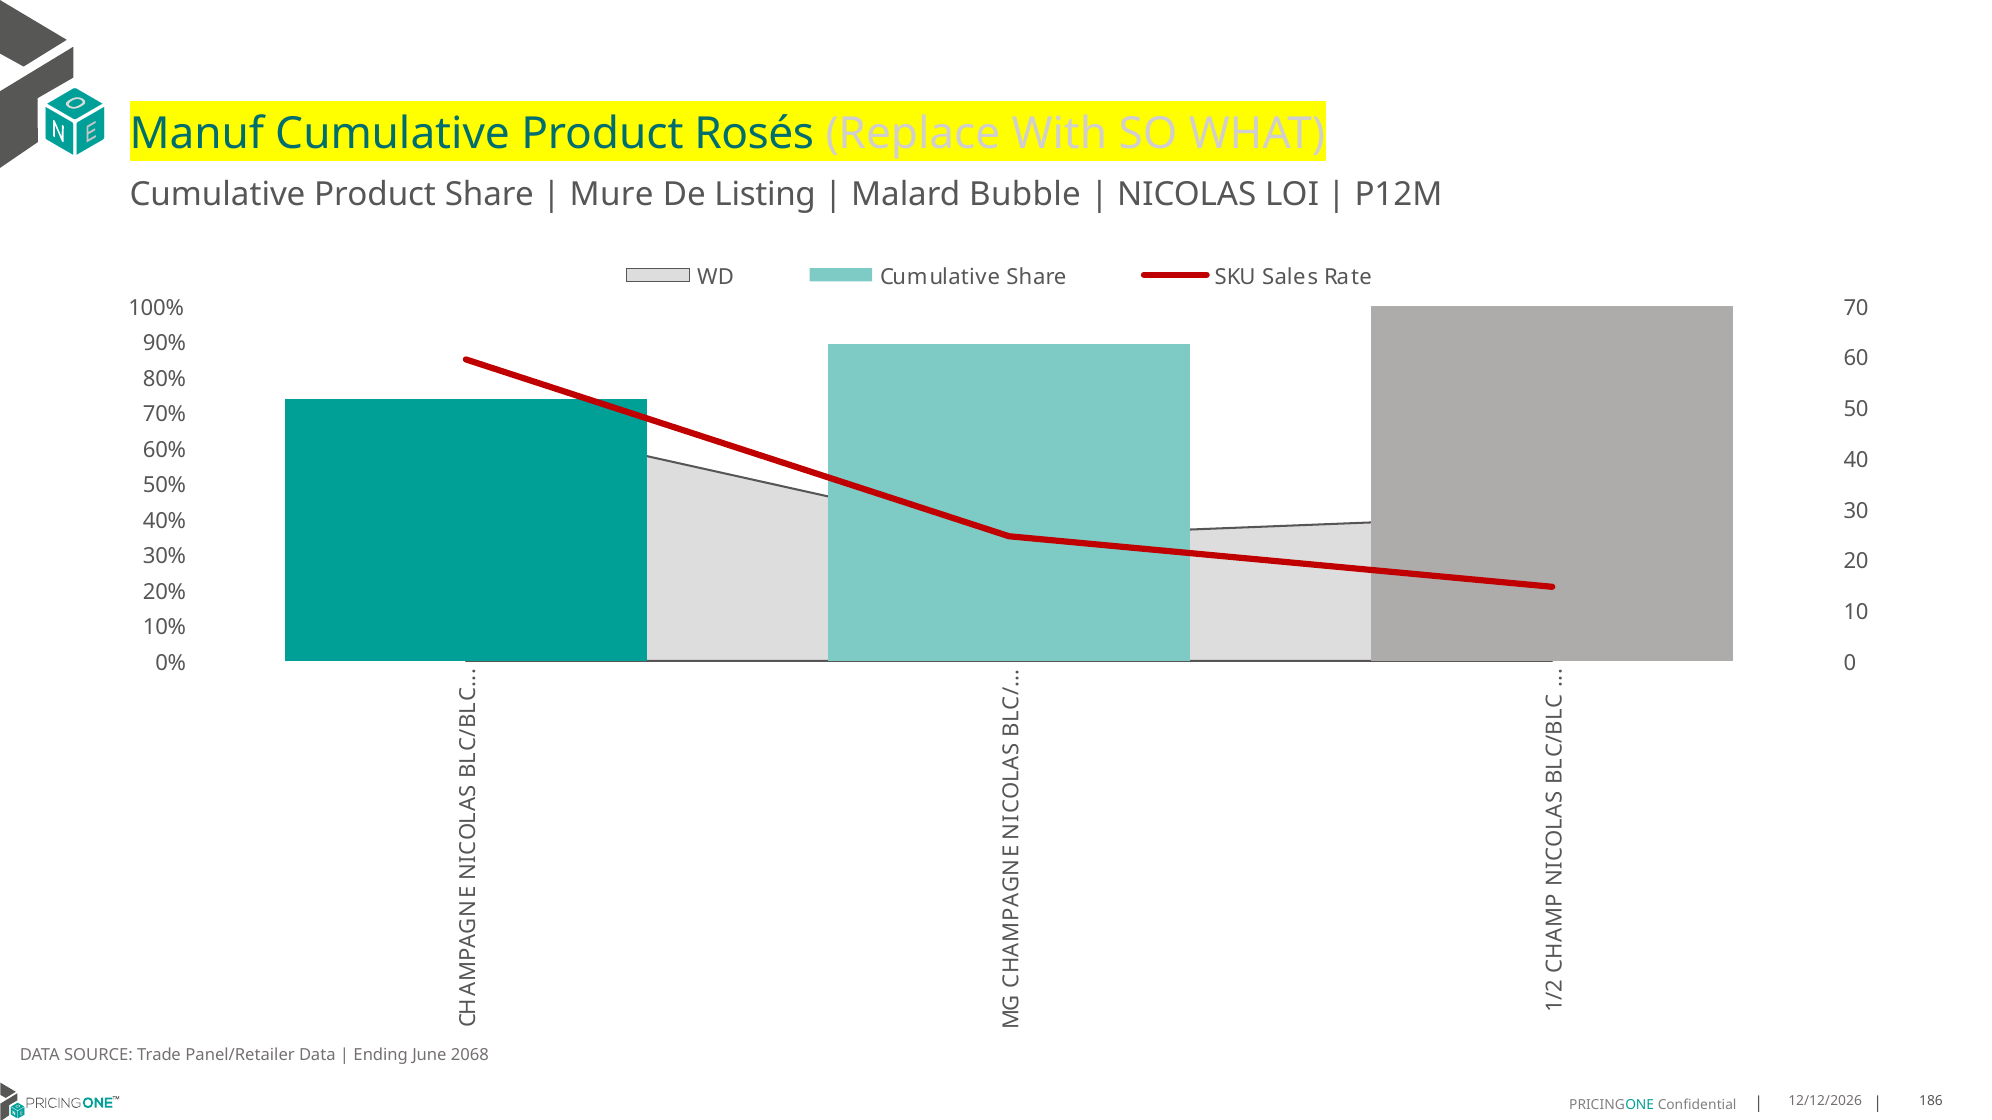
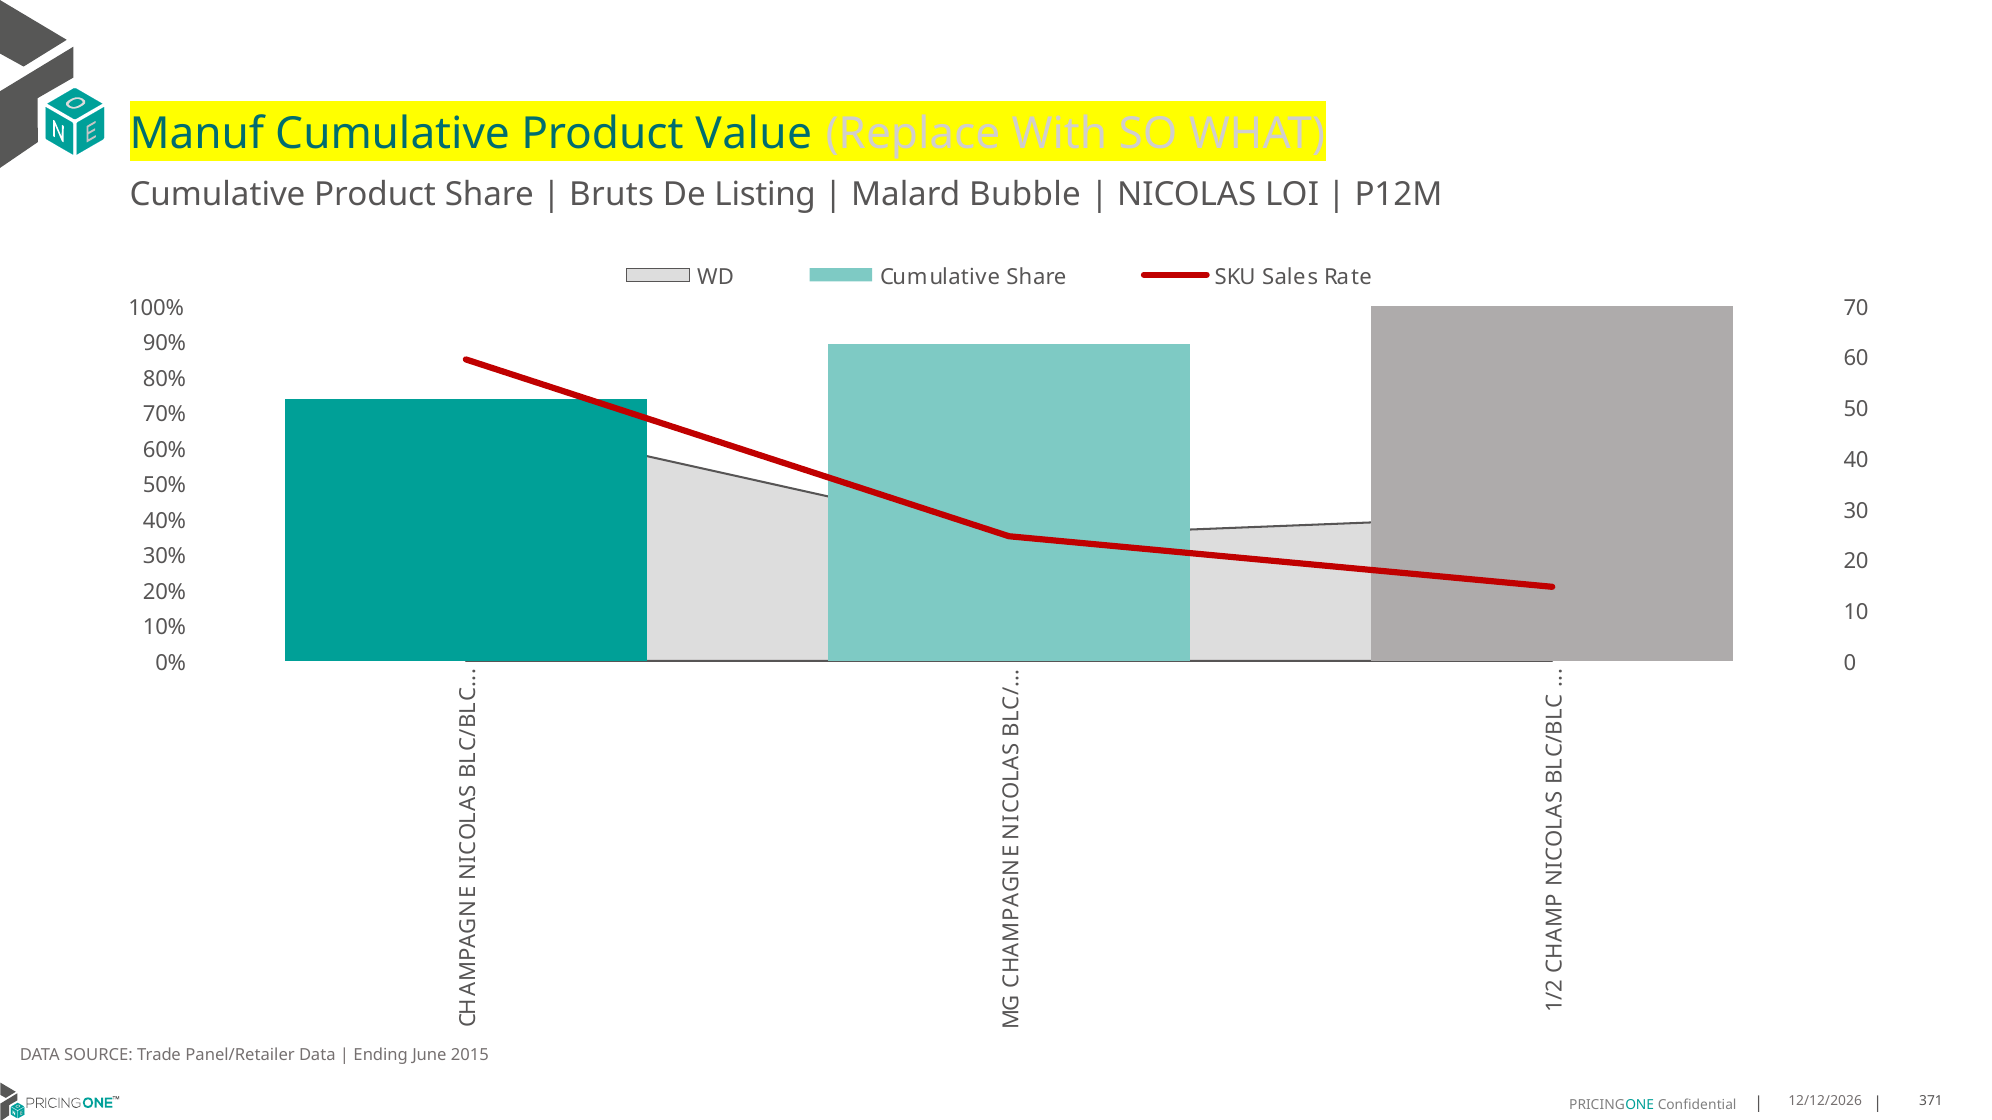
Rosés: Rosés -> Value
Mure: Mure -> Bruts
2068: 2068 -> 2015
186: 186 -> 371
